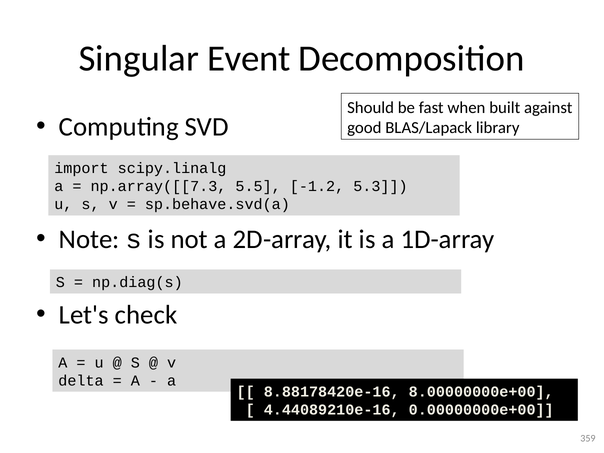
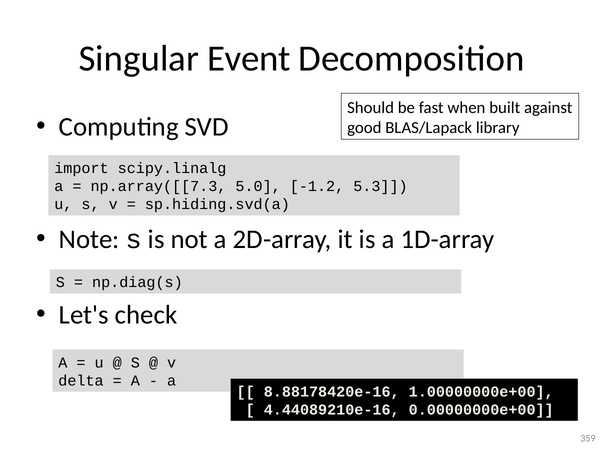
5.5: 5.5 -> 5.0
sp.behave.svd(a: sp.behave.svd(a -> sp.hiding.svd(a
8.00000000e+00: 8.00000000e+00 -> 1.00000000e+00
